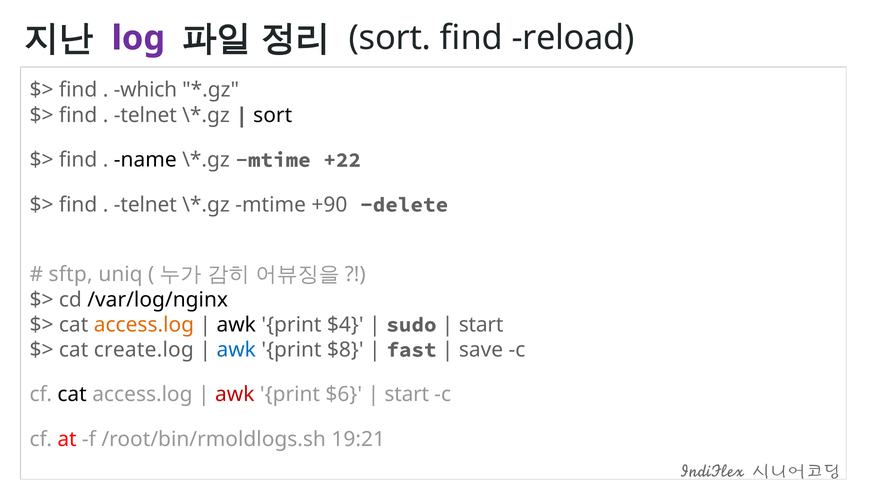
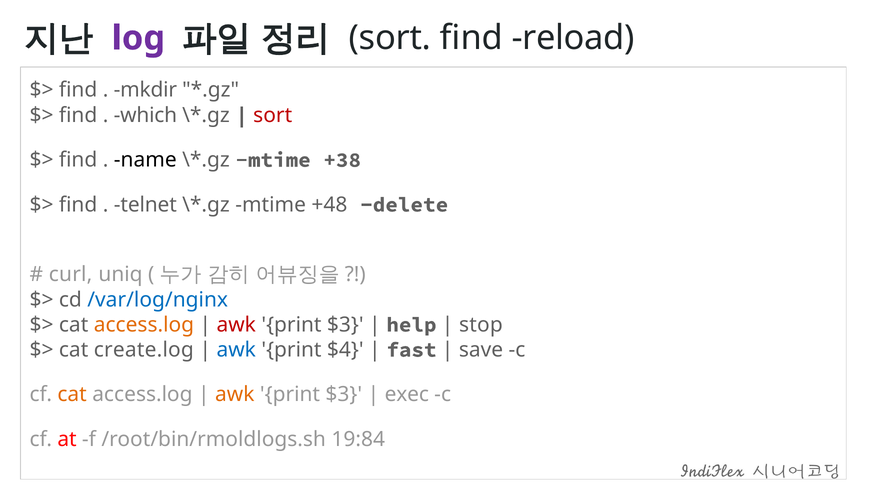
which: which -> mkdir
telnet at (145, 115): telnet -> which
sort at (273, 115) colour: black -> red
+22: +22 -> +38
+90: +90 -> +48
sftp: sftp -> curl
/var/log/nginx colour: black -> blue
awk at (236, 325) colour: black -> red
$4 at (345, 325): $4 -> $3
sudo: sudo -> help
start at (481, 325): start -> stop
$8: $8 -> $4
cat at (72, 395) colour: black -> orange
awk at (235, 395) colour: red -> orange
$6 at (344, 395): $6 -> $3
start at (407, 395): start -> exec
19:21: 19:21 -> 19:84
